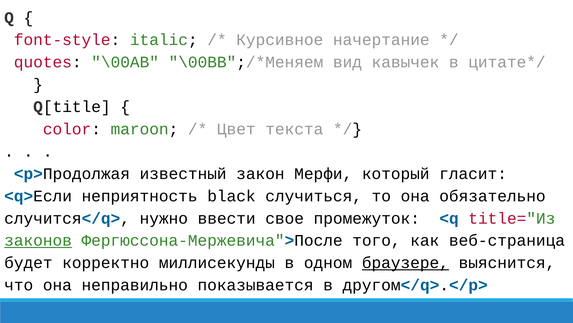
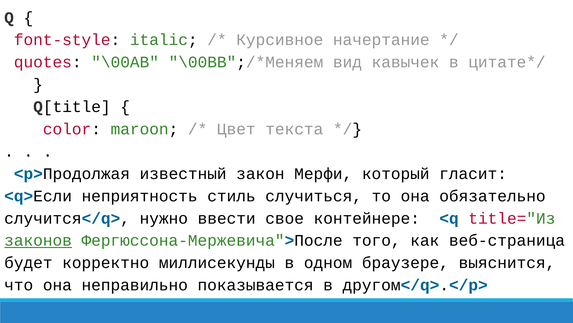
black: black -> стиль
промежуток: промежуток -> контейнере
браузере underline: present -> none
